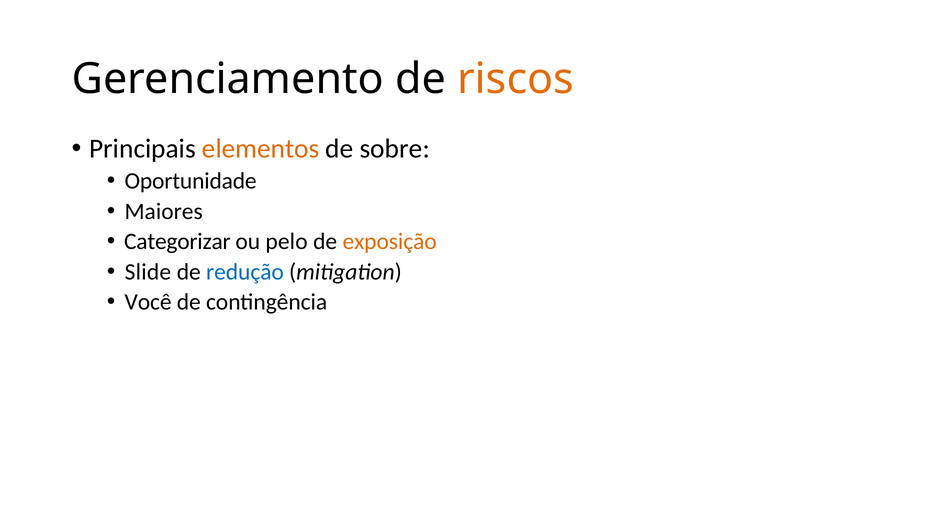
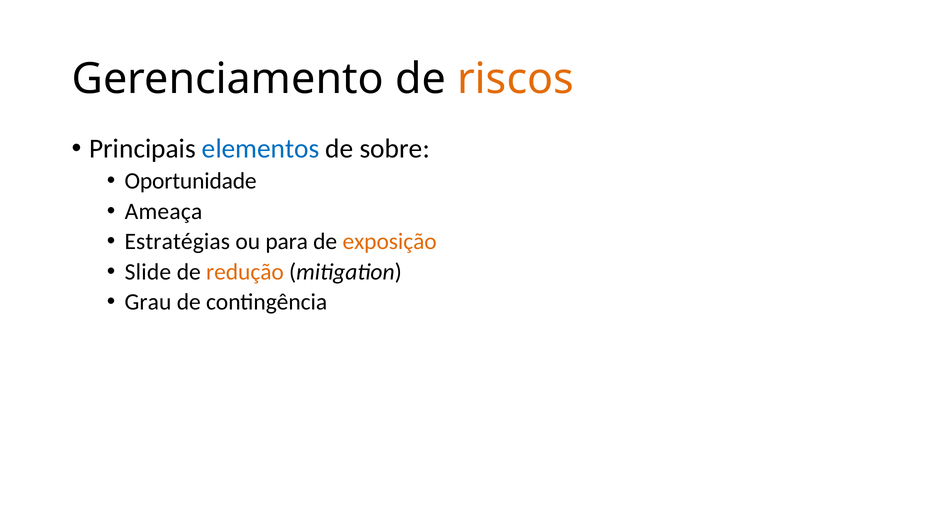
elementos colour: orange -> blue
Maiores: Maiores -> Ameaça
Categorizar: Categorizar -> Estratégias
pelo: pelo -> para
redução colour: blue -> orange
Você: Você -> Grau
